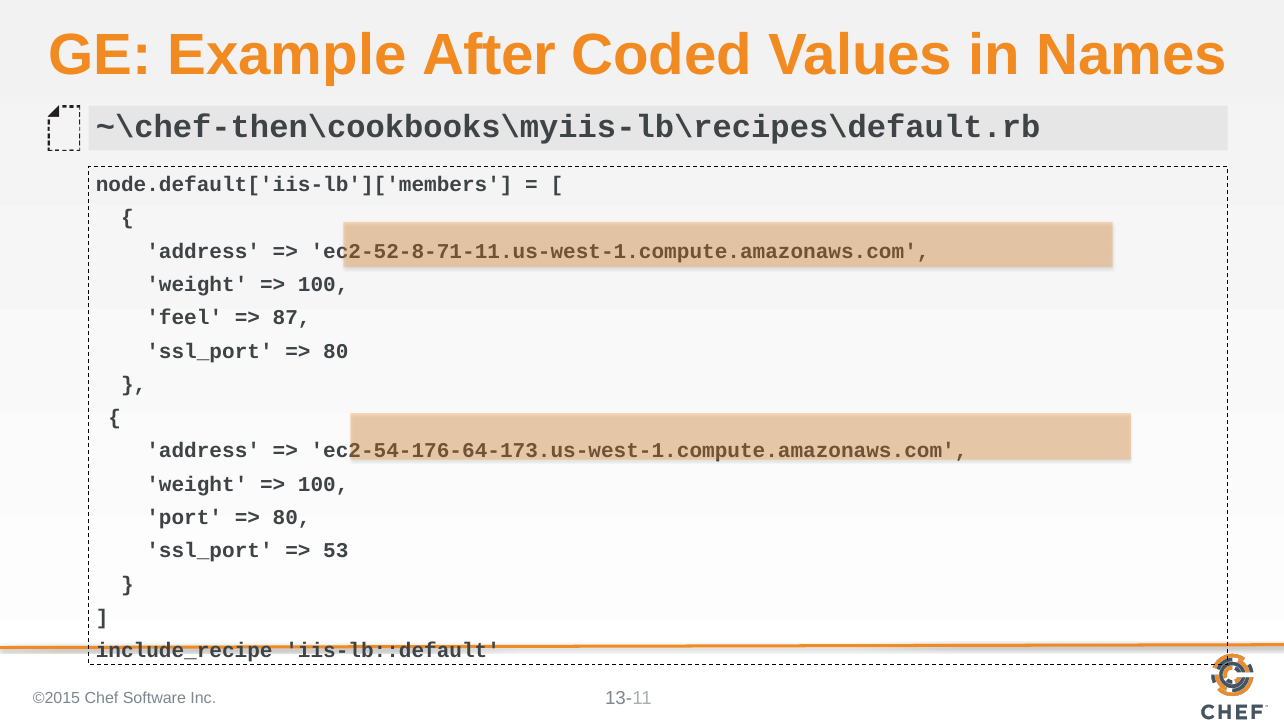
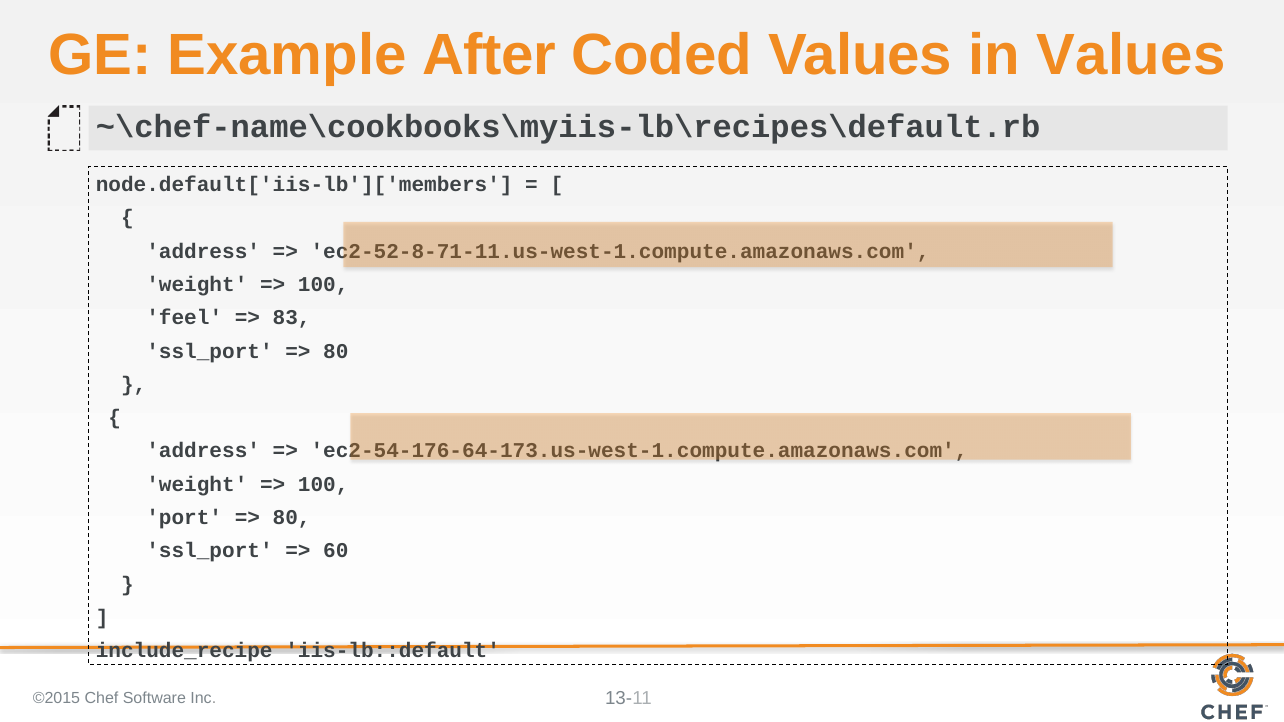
in Names: Names -> Values
~\chef-then\cookbooks\myiis-lb\recipes\default.rb: ~\chef-then\cookbooks\myiis-lb\recipes\default.rb -> ~\chef-name\cookbooks\myiis-lb\recipes\default.rb
87: 87 -> 83
53: 53 -> 60
